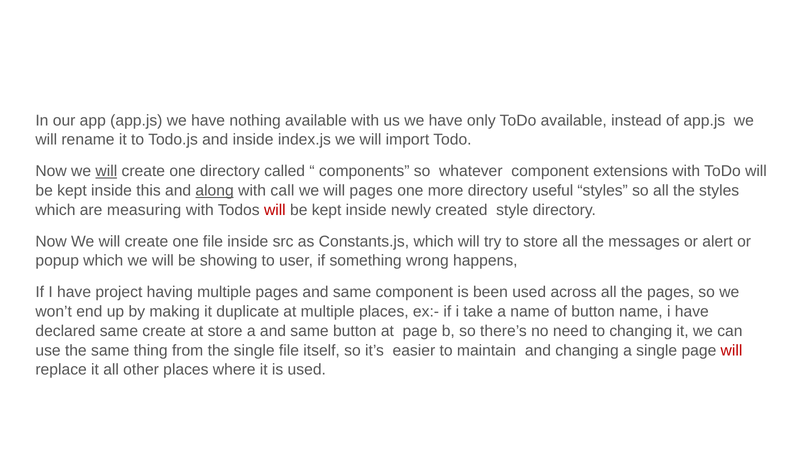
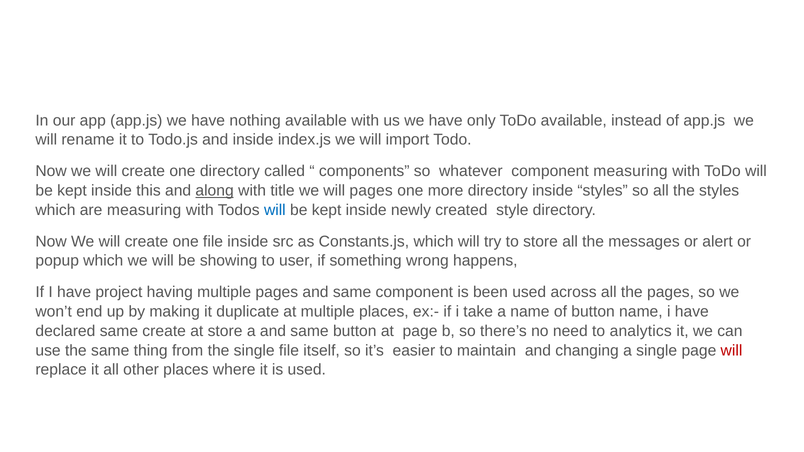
will at (106, 171) underline: present -> none
component extensions: extensions -> measuring
call: call -> title
directory useful: useful -> inside
will at (275, 210) colour: red -> blue
to changing: changing -> analytics
